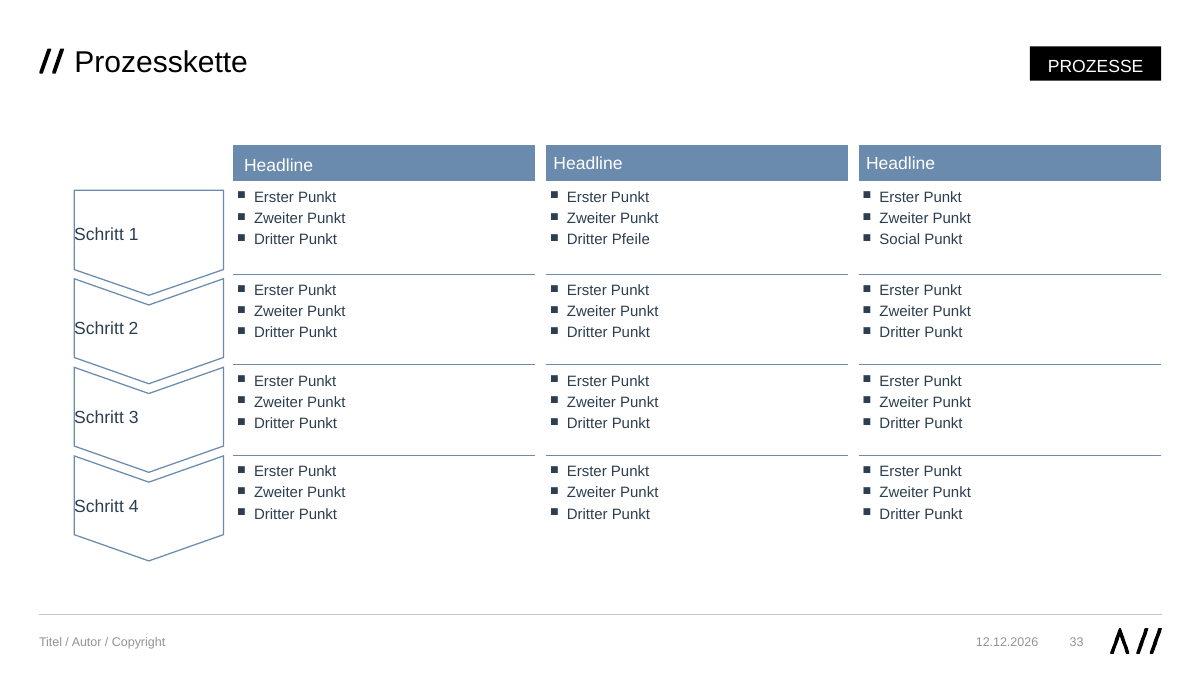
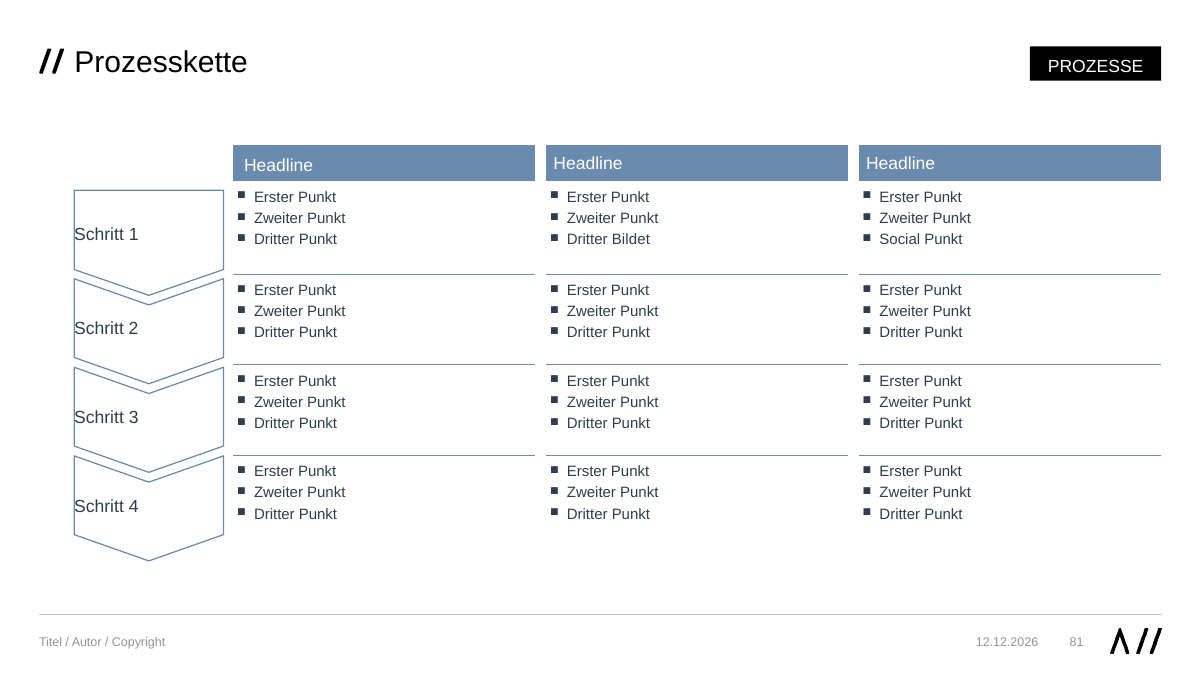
Pfeile: Pfeile -> Bildet
33: 33 -> 81
